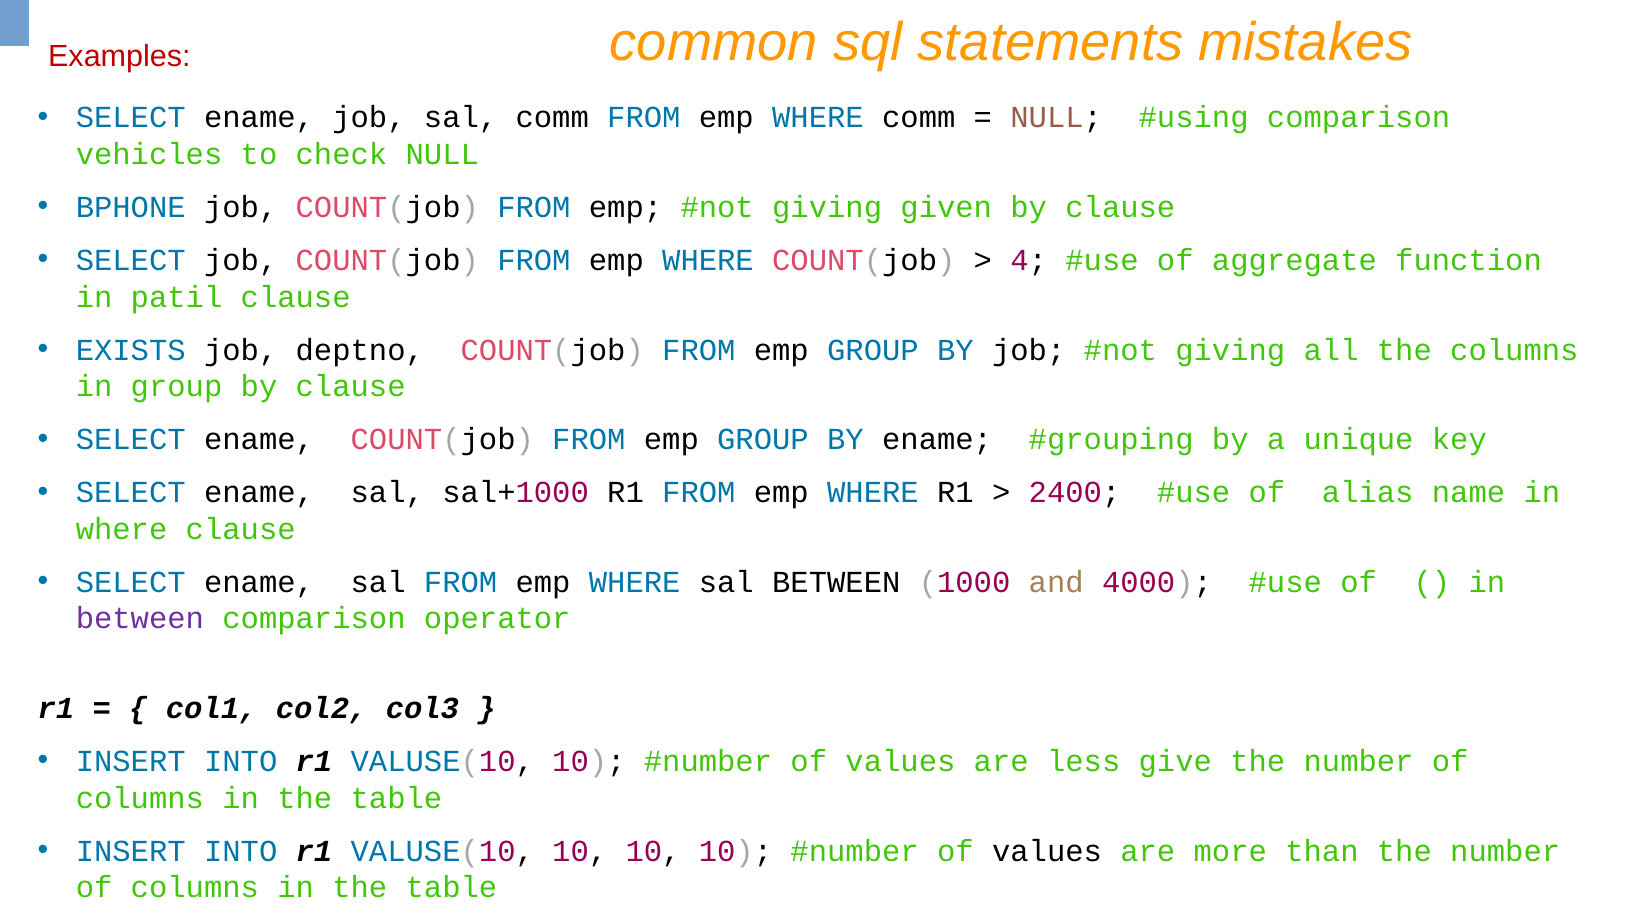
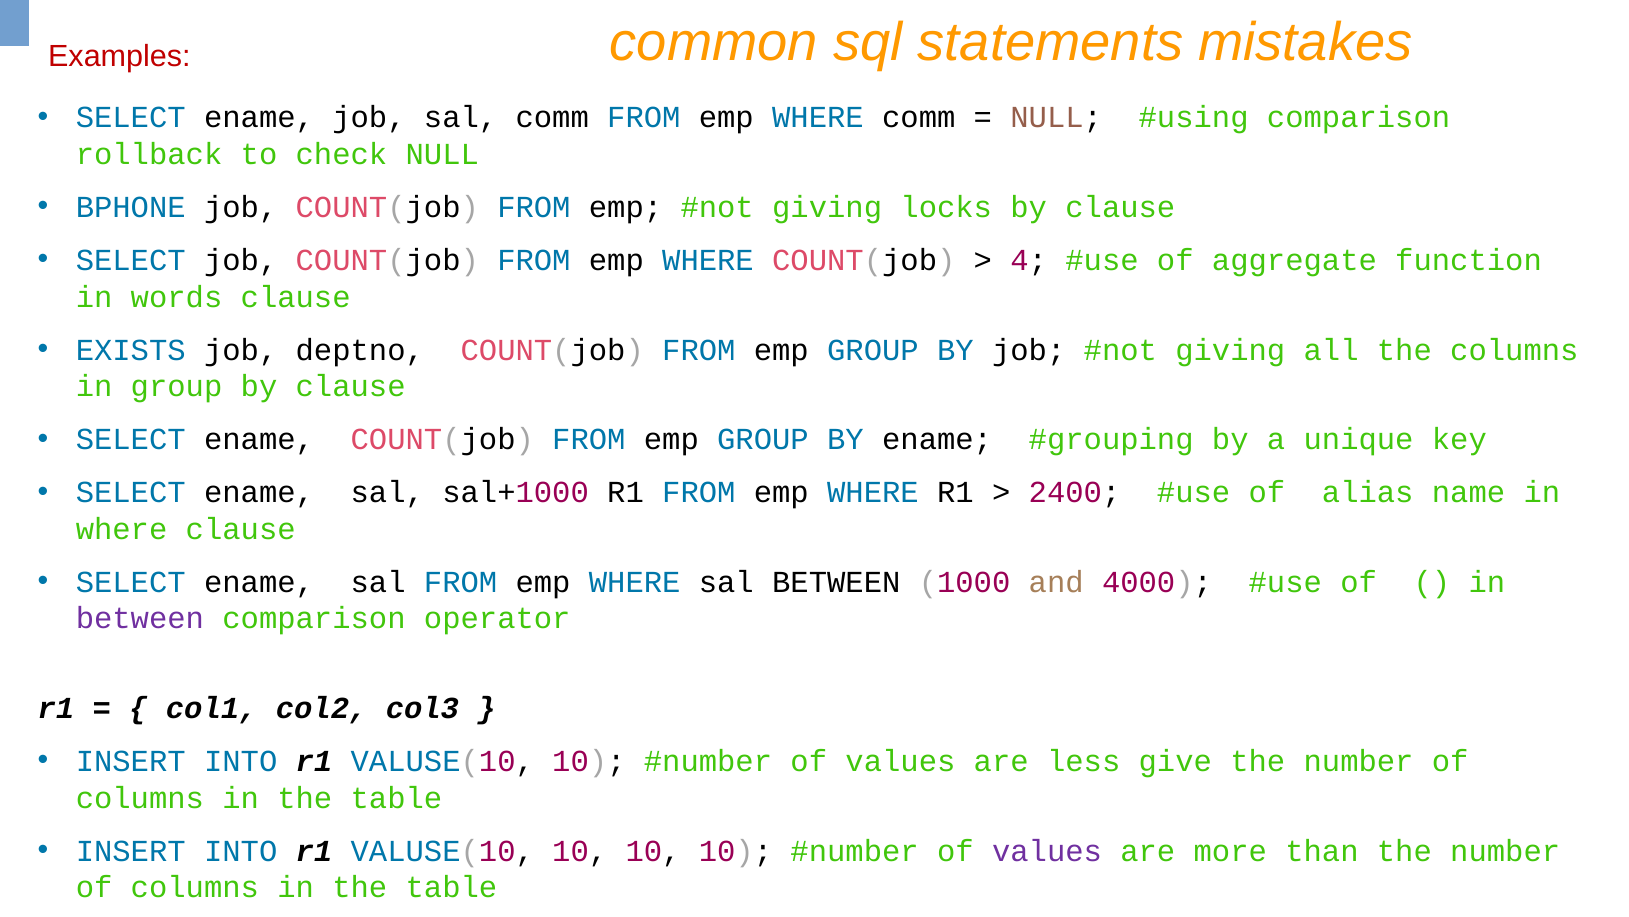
vehicles: vehicles -> rollback
given: given -> locks
patil: patil -> words
values at (1047, 850) colour: black -> purple
